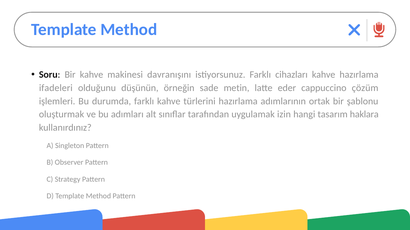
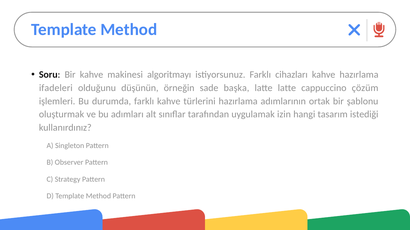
davranışını: davranışını -> algoritmayı
metin: metin -> başka
latte eder: eder -> latte
haklara: haklara -> istediği
